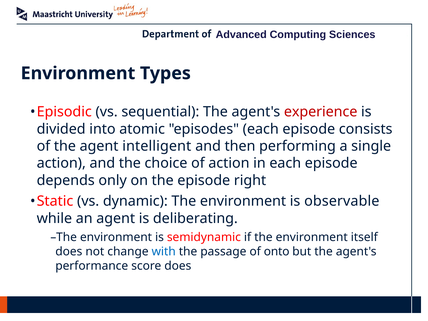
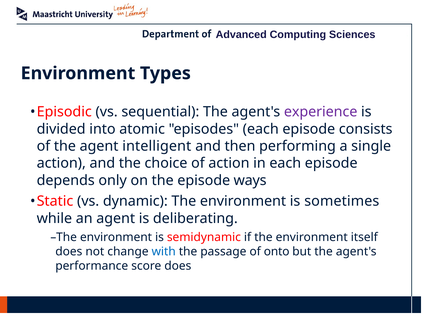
experience colour: red -> purple
right: right -> ways
observable: observable -> sometimes
